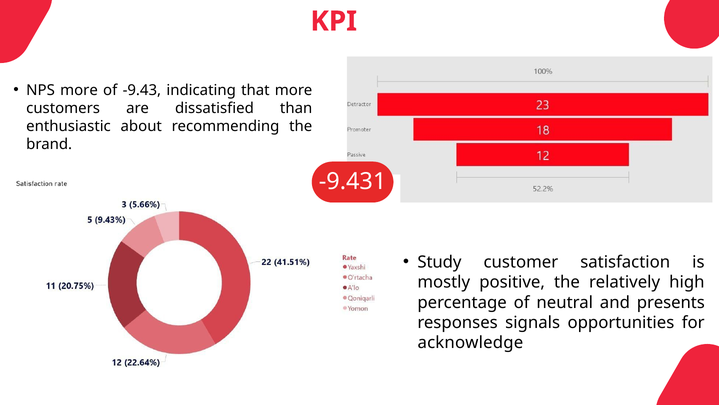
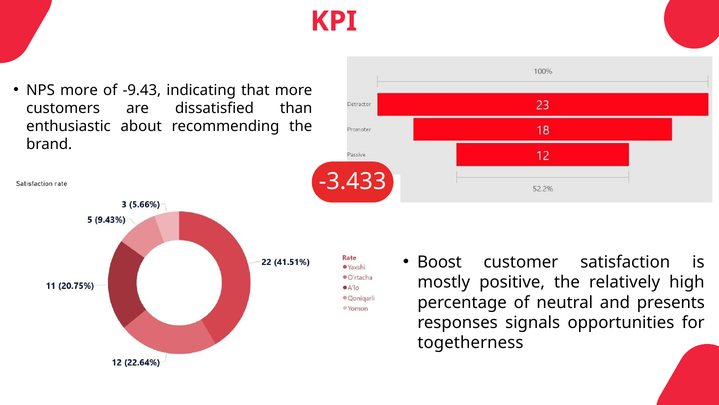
-9.431: -9.431 -> -3.433
Study: Study -> Boost
acknowledge: acknowledge -> togetherness
